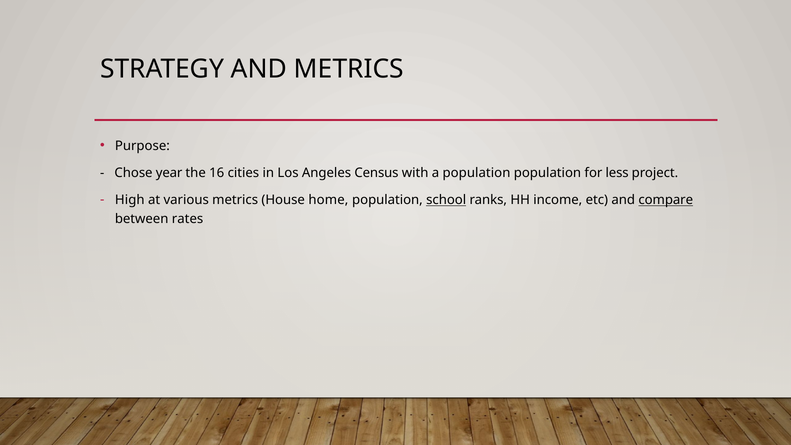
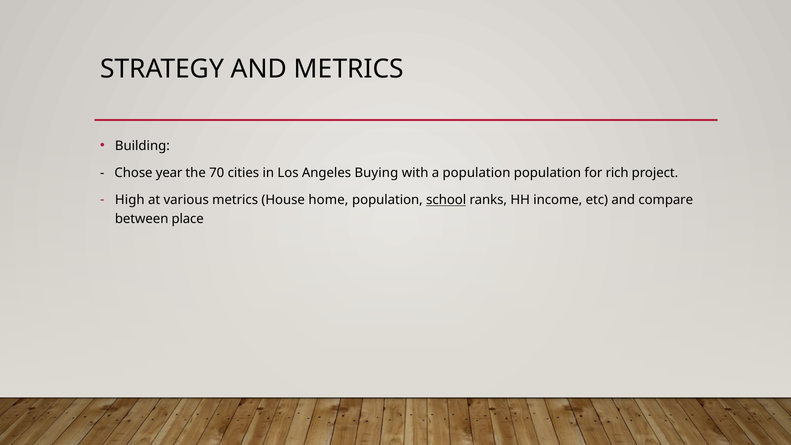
Purpose: Purpose -> Building
16: 16 -> 70
Census: Census -> Buying
less: less -> rich
compare underline: present -> none
rates: rates -> place
